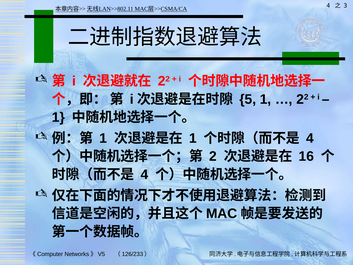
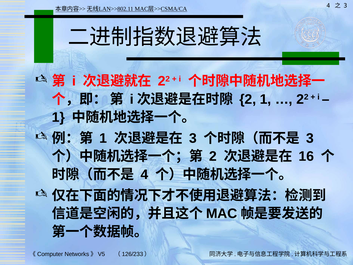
5 at (248, 99): 5 -> 2
1 at (193, 138): 1 -> 3
4 at (310, 138): 4 -> 3
